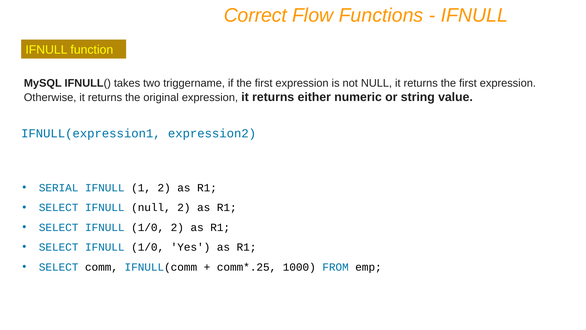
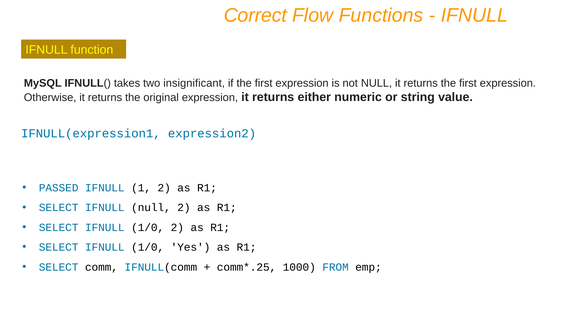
triggername: triggername -> insignificant
SERIAL: SERIAL -> PASSED
